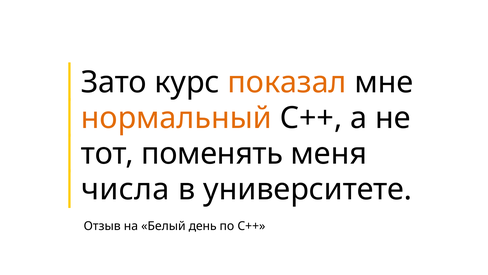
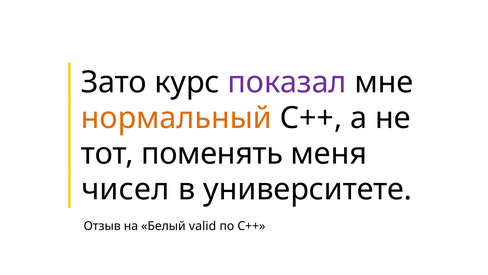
показал colour: orange -> purple
числа: числа -> чисел
день: день -> valid
